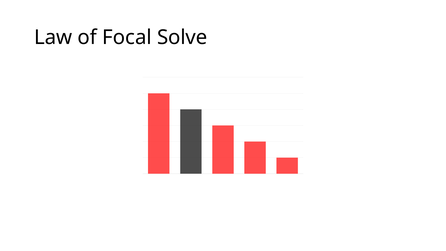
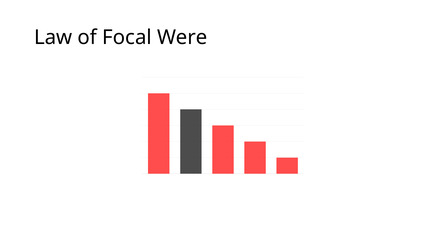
Solve: Solve -> Were
